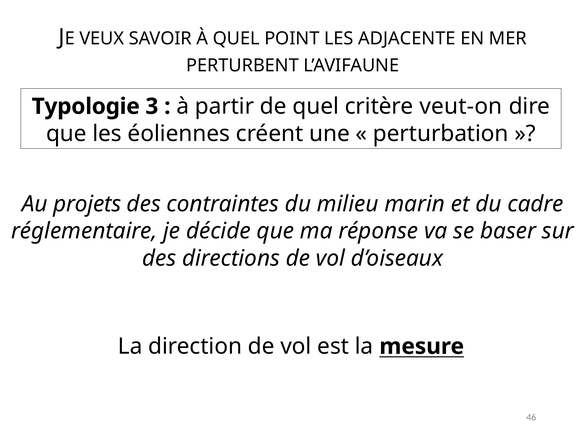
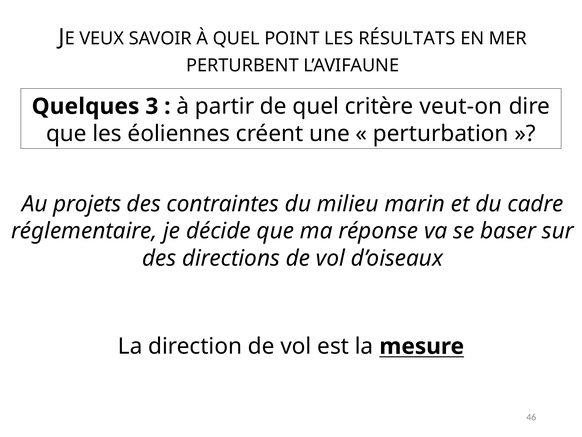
ADJACENTE: ADJACENTE -> RÉSULTATS
Typologie: Typologie -> Quelques
